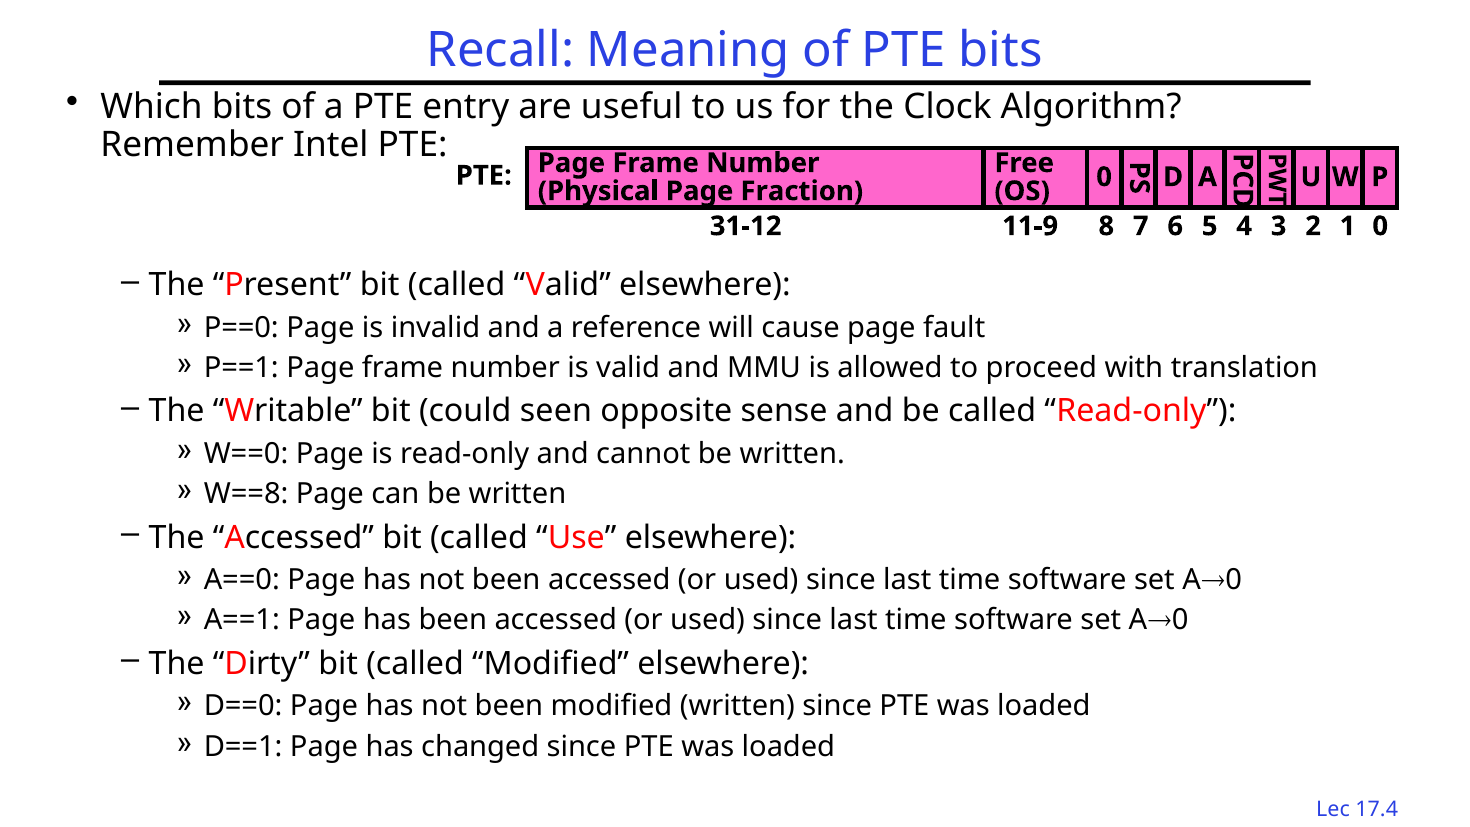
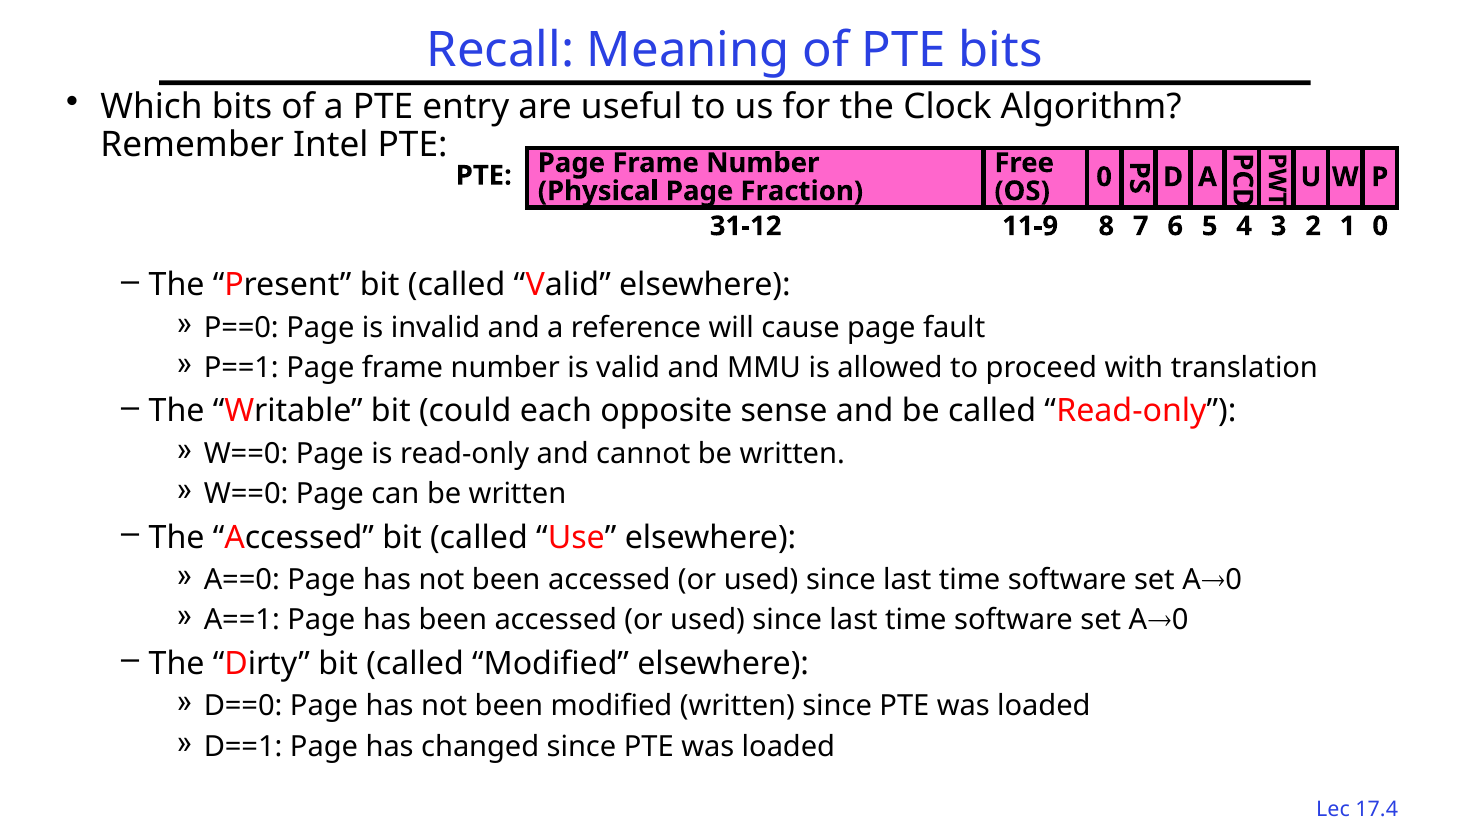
seen: seen -> each
W==8 at (246, 494): W==8 -> W==0
